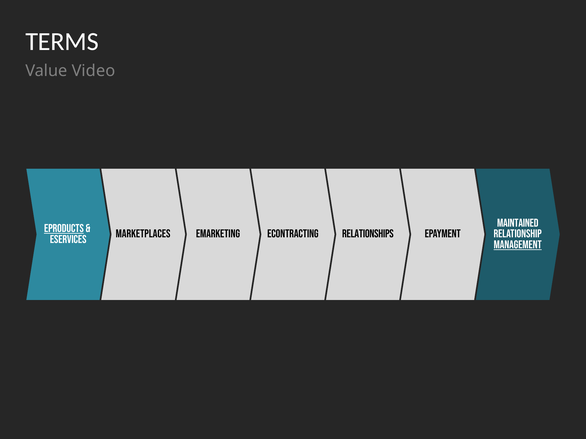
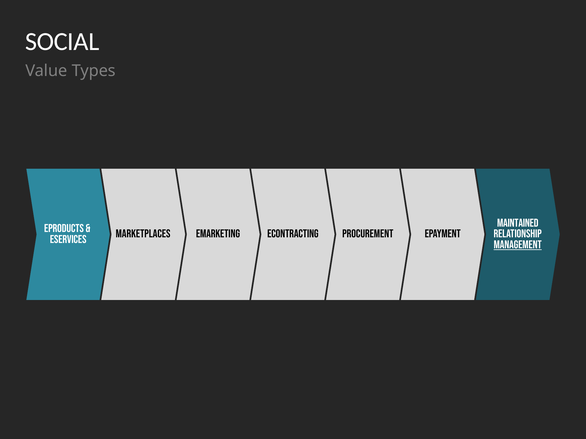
TERMS: TERMS -> SOCIAL
Video: Video -> Types
EPRODUCTS underline: present -> none
RELATIONSHIPS: RELATIONSHIPS -> PROCUREMENT
